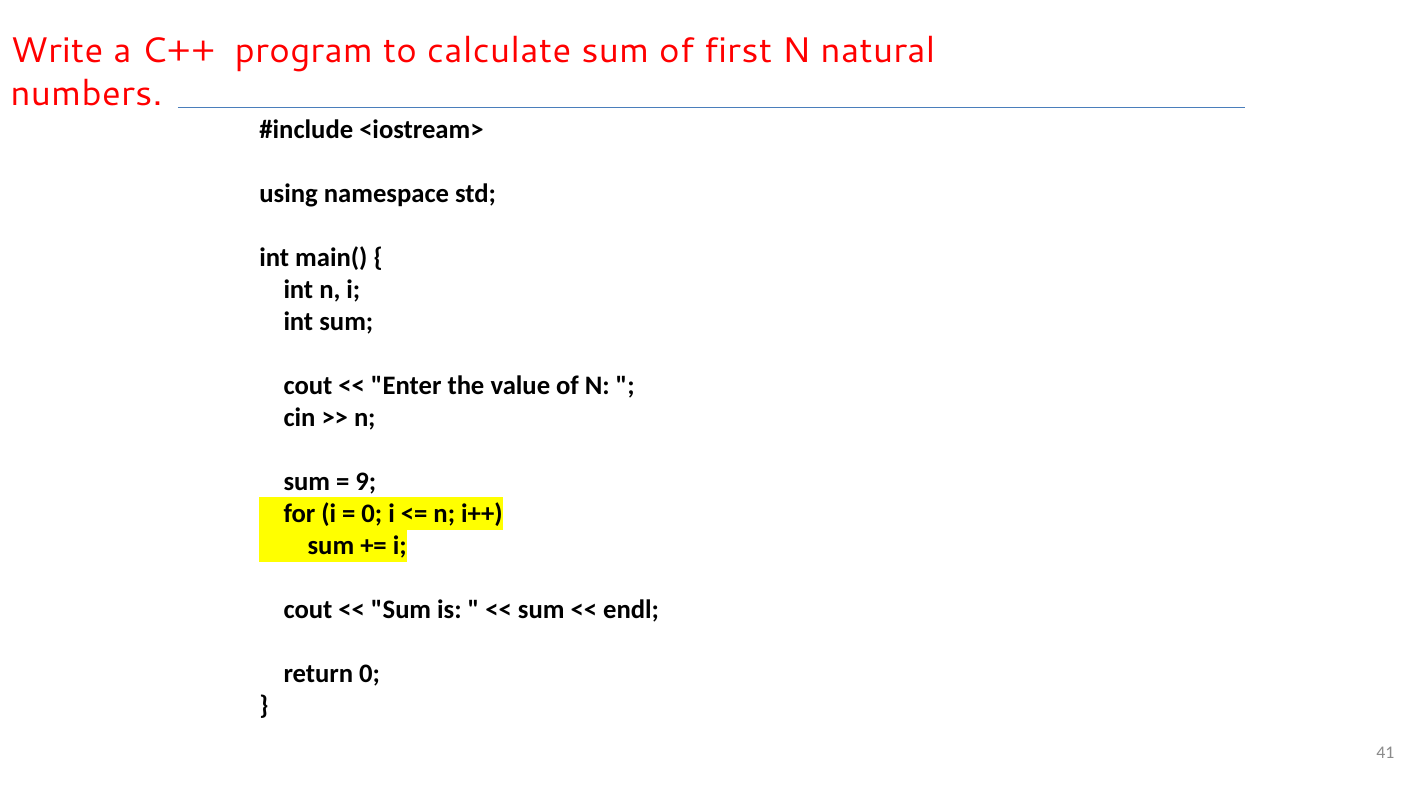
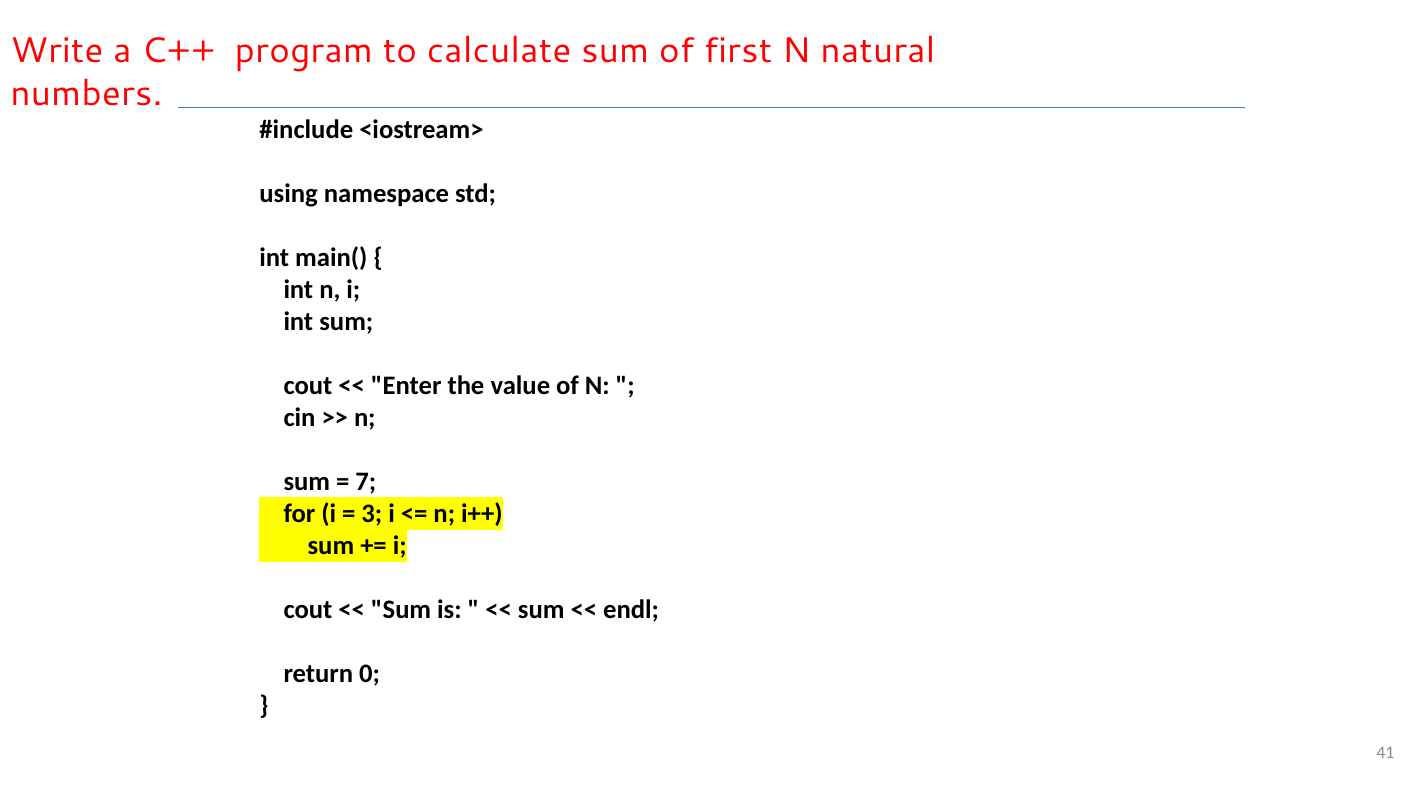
9: 9 -> 7
0 at (372, 514): 0 -> 3
